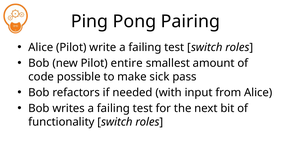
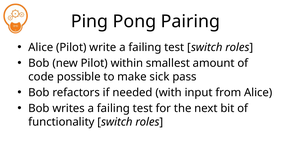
entire: entire -> within
